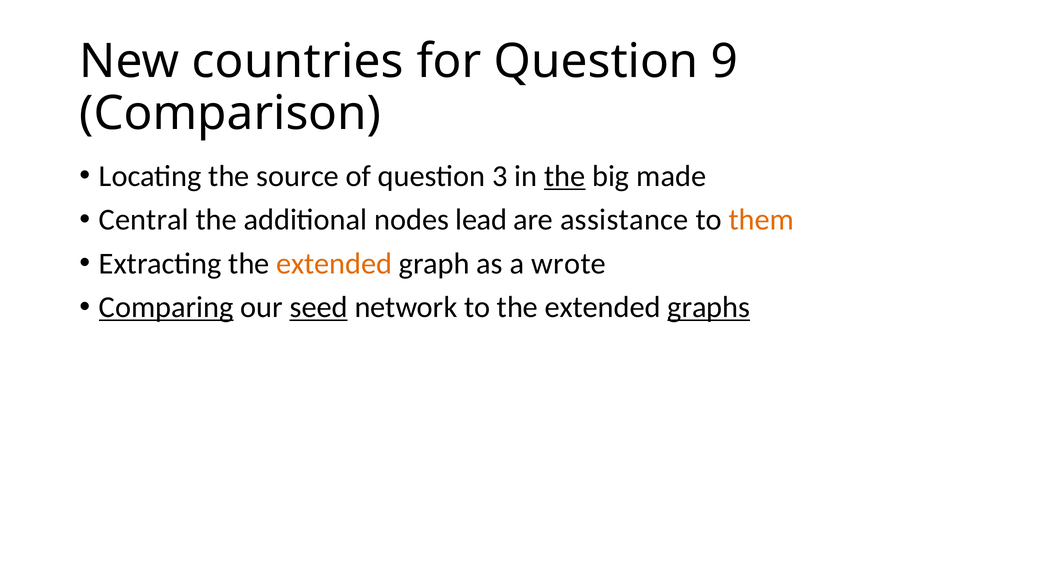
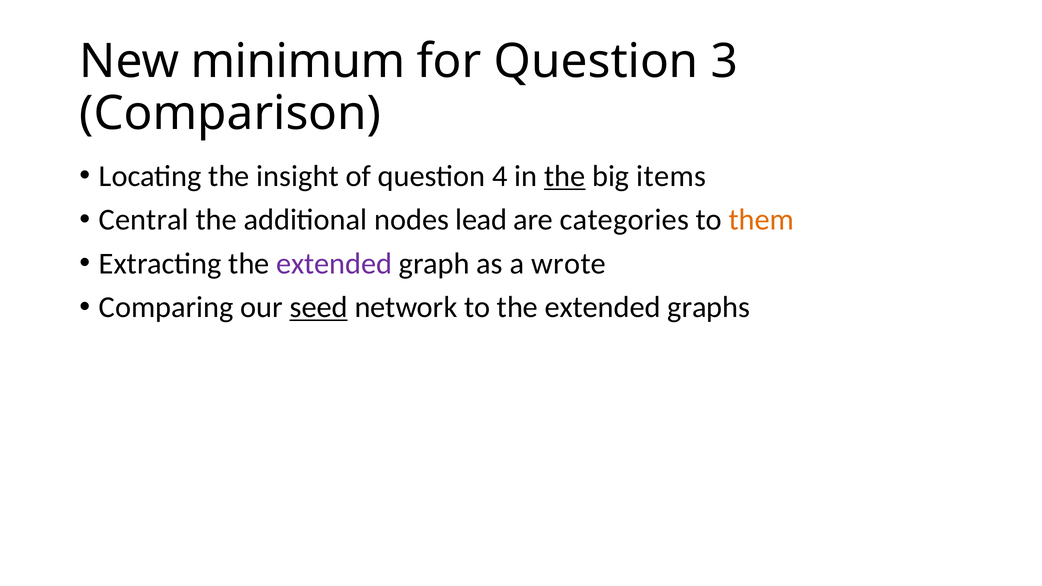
countries: countries -> minimum
9: 9 -> 3
source: source -> insight
3: 3 -> 4
made: made -> items
assistance: assistance -> categories
extended at (334, 264) colour: orange -> purple
Comparing underline: present -> none
graphs underline: present -> none
